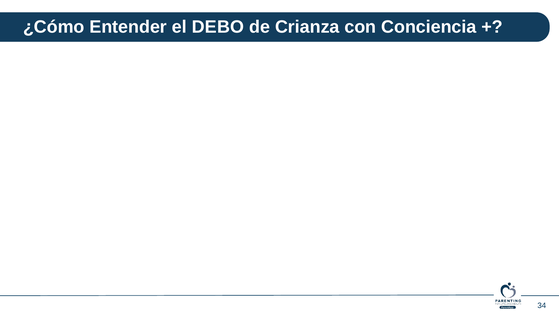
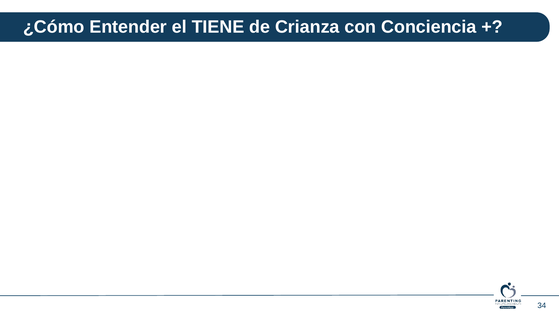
DEBO: DEBO -> TIENE
